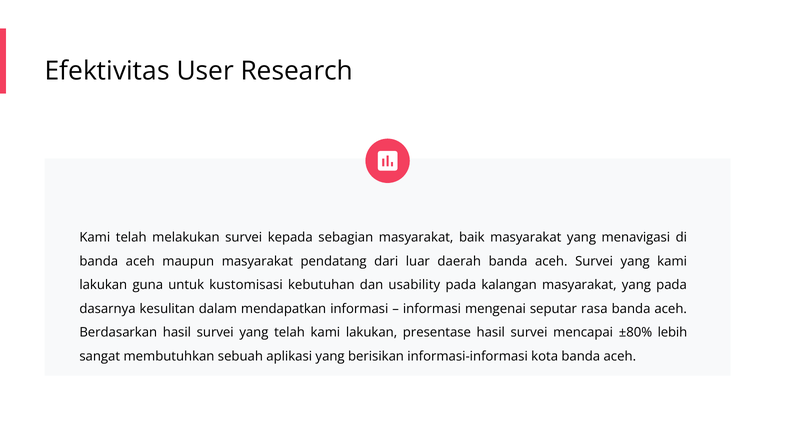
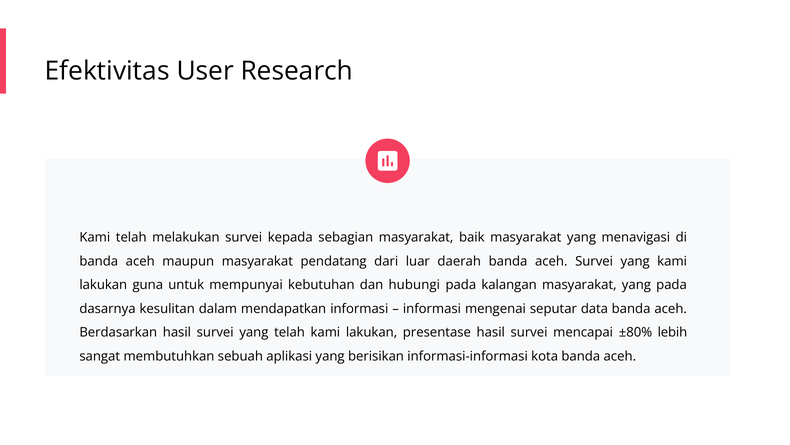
kustomisasi: kustomisasi -> mempunyai
usability: usability -> hubungi
rasa: rasa -> data
